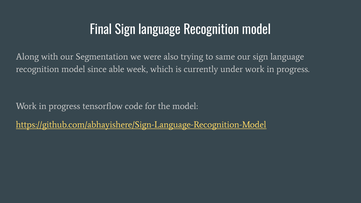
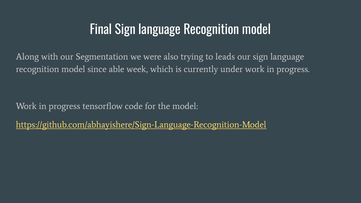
same: same -> leads
